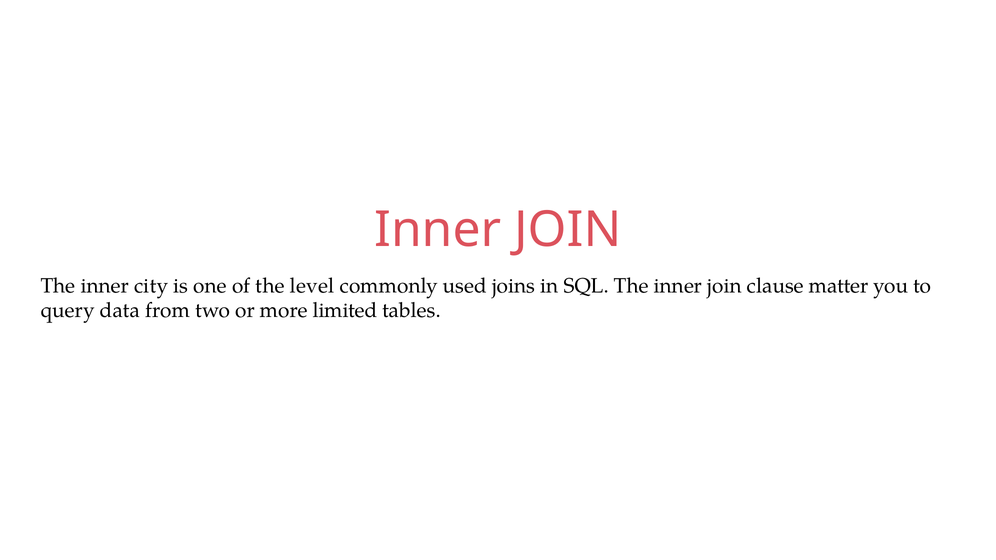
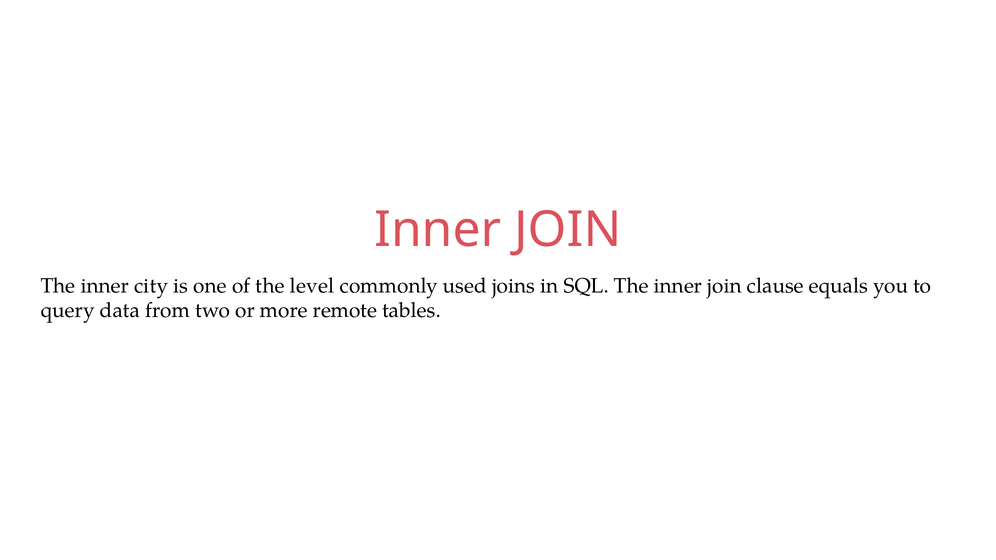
matter: matter -> equals
limited: limited -> remote
